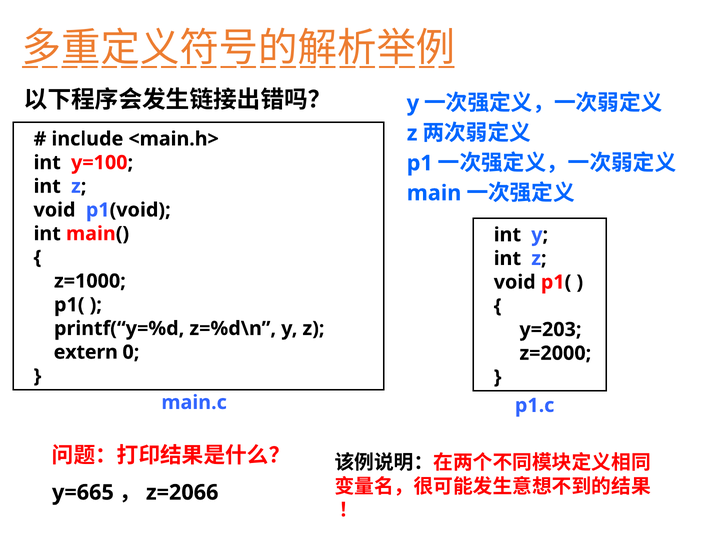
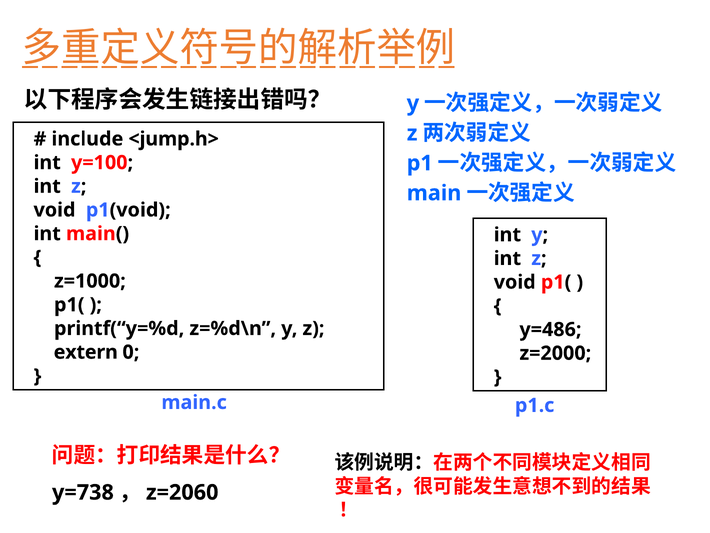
<main.h>: <main.h> -> <jump.h>
y=203: y=203 -> y=486
y=665: y=665 -> y=738
z=2066: z=2066 -> z=2060
